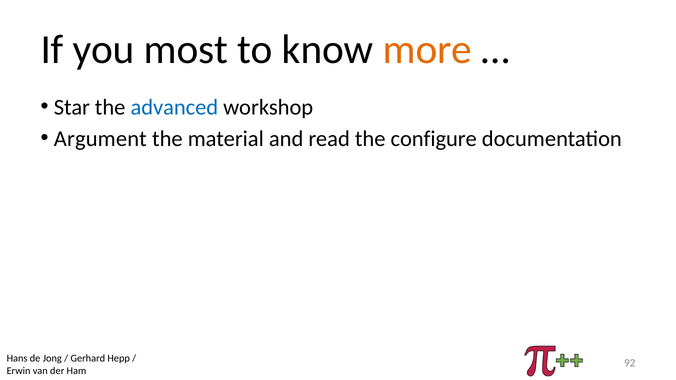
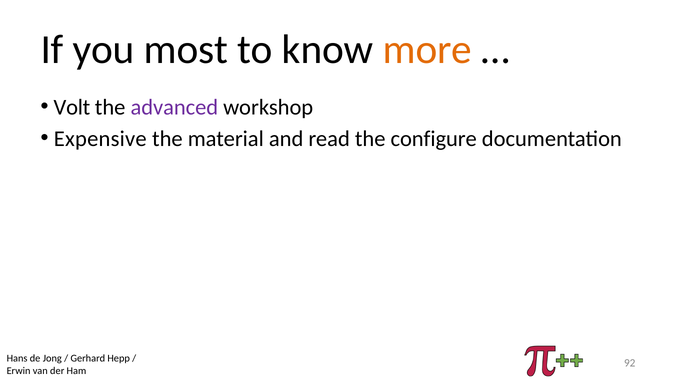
Star: Star -> Volt
advanced colour: blue -> purple
Argument: Argument -> Expensive
